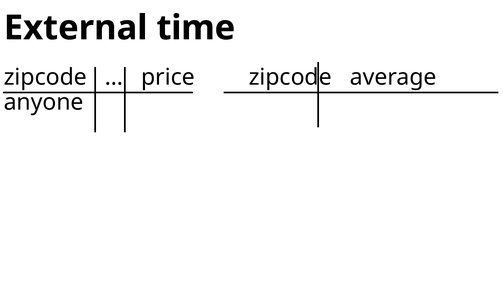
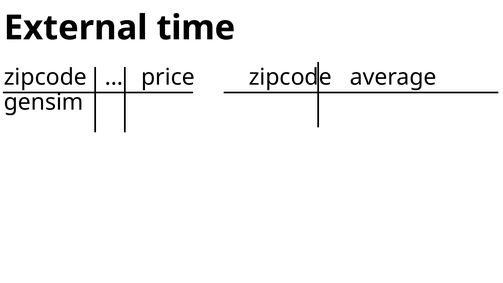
anyone: anyone -> gensim
